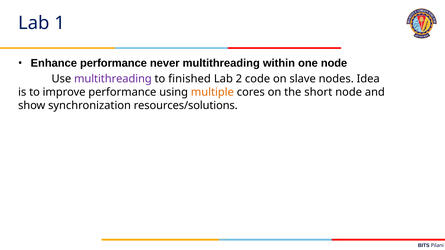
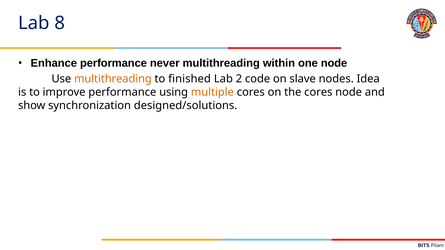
1: 1 -> 8
multithreading at (113, 79) colour: purple -> orange
the short: short -> cores
resources/solutions: resources/solutions -> designed/solutions
